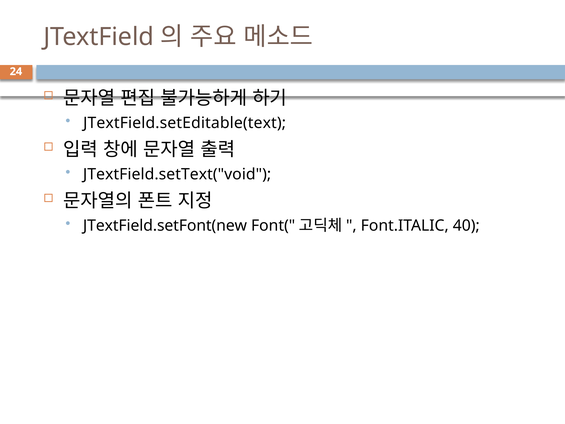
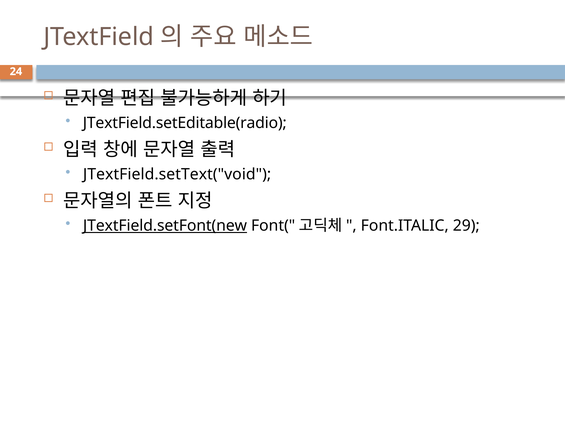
JTextField.setEditable(text: JTextField.setEditable(text -> JTextField.setEditable(radio
JTextField.setFont(new underline: none -> present
40: 40 -> 29
